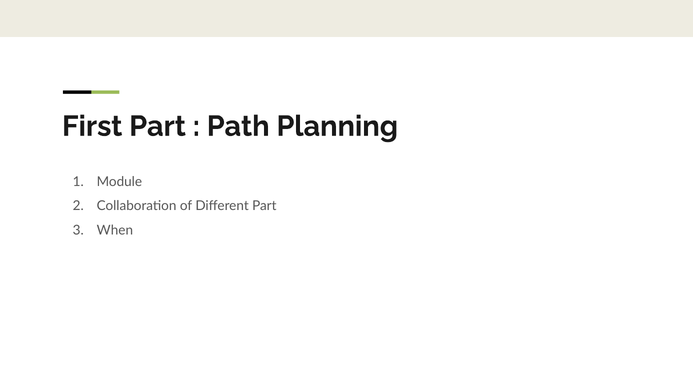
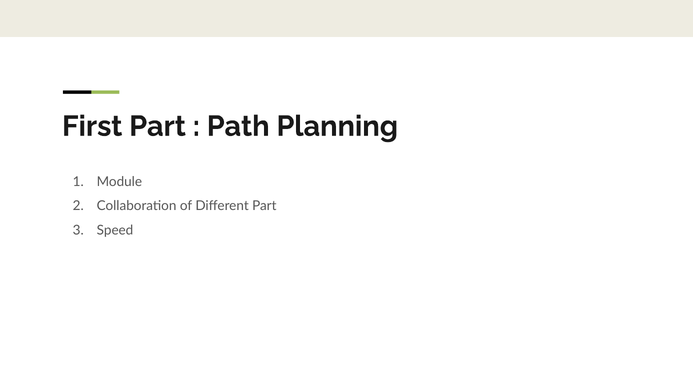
When: When -> Speed
